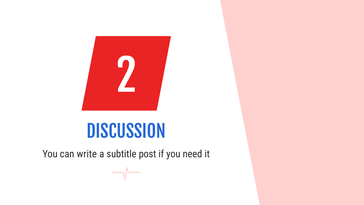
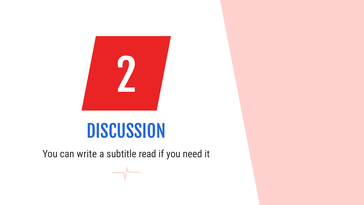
post: post -> read
